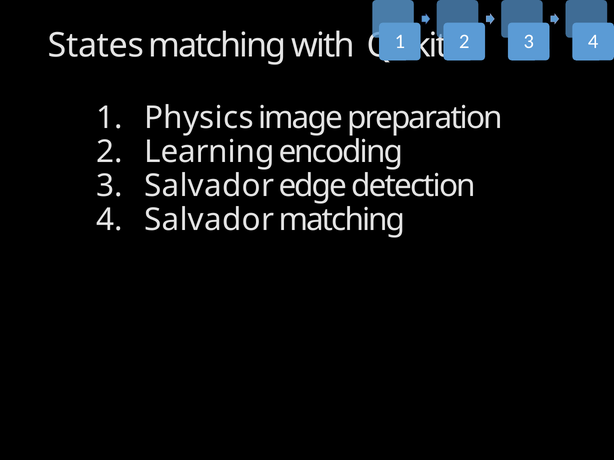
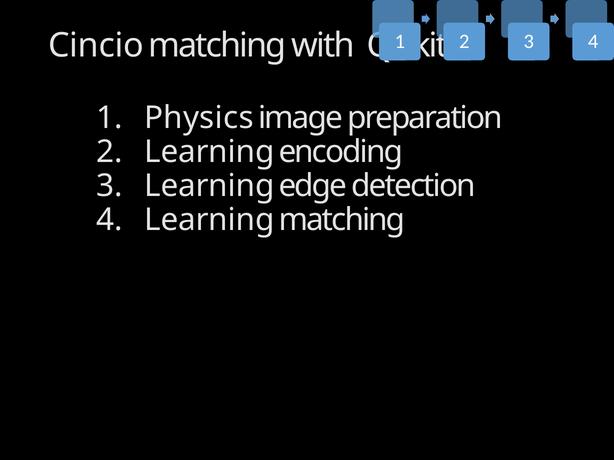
States: States -> Cincio
Salvador at (209, 186): Salvador -> Learning
Salvador at (209, 220): Salvador -> Learning
